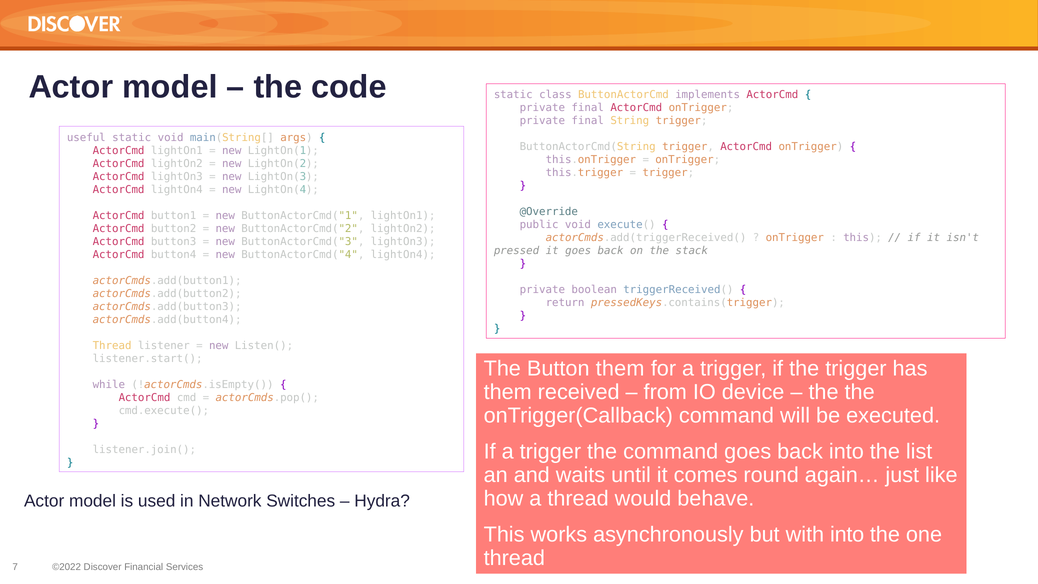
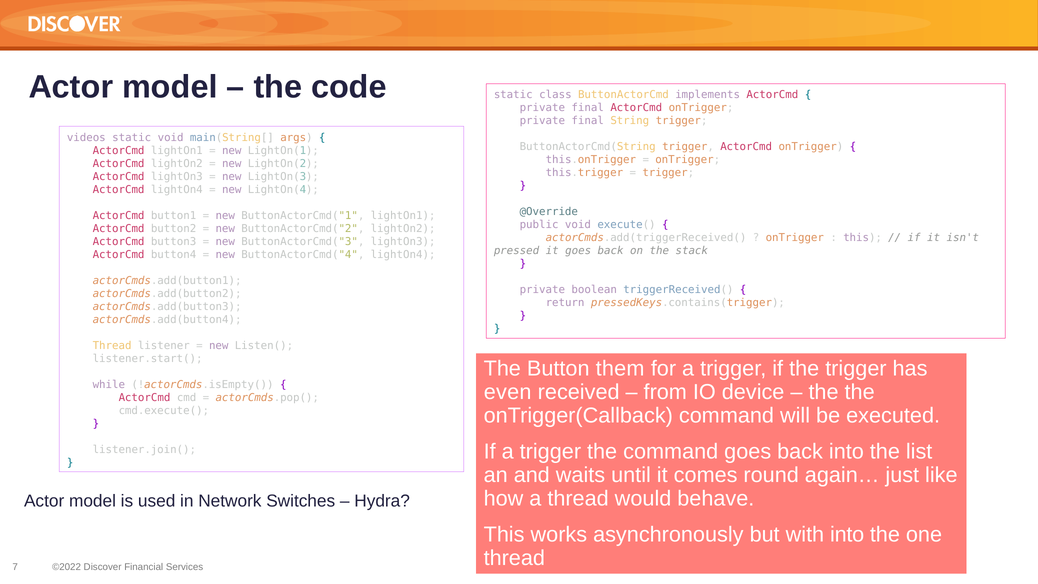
useful: useful -> videos
them at (508, 392): them -> even
